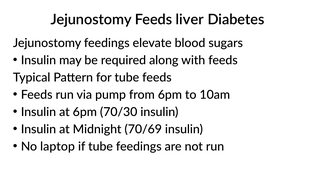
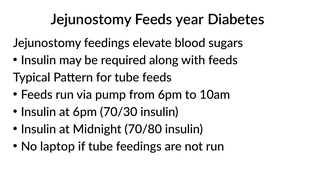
liver: liver -> year
70/69: 70/69 -> 70/80
